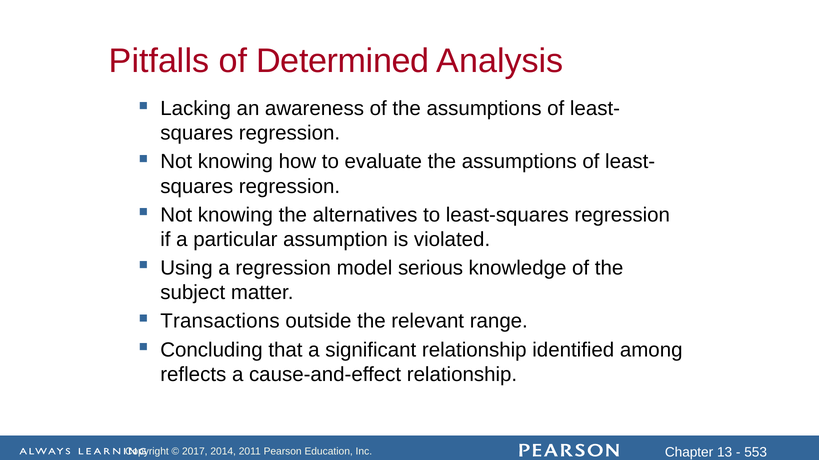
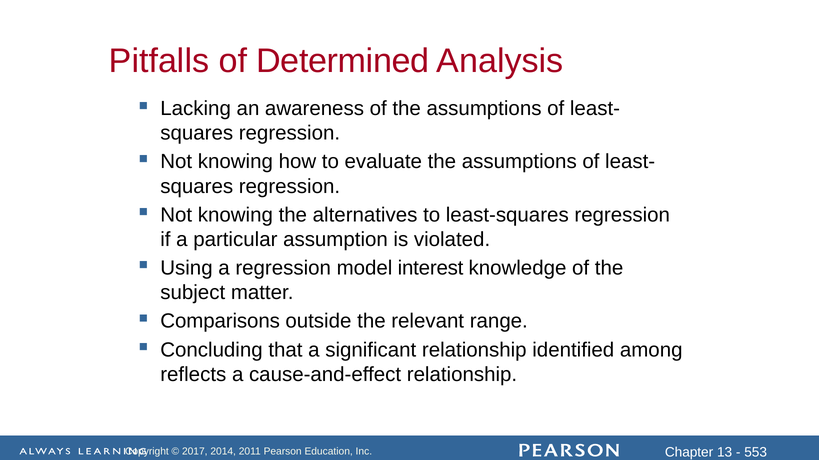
serious: serious -> interest
Transactions: Transactions -> Comparisons
